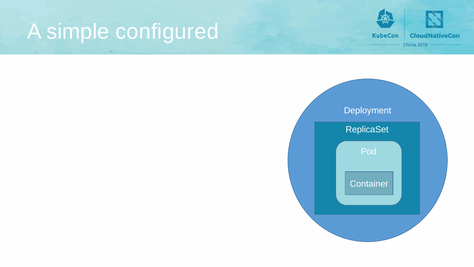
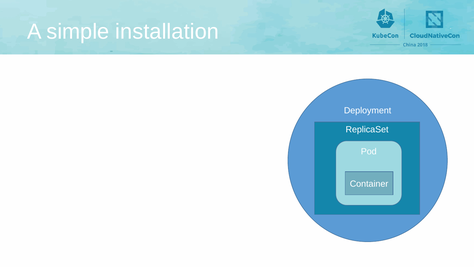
configured: configured -> installation
